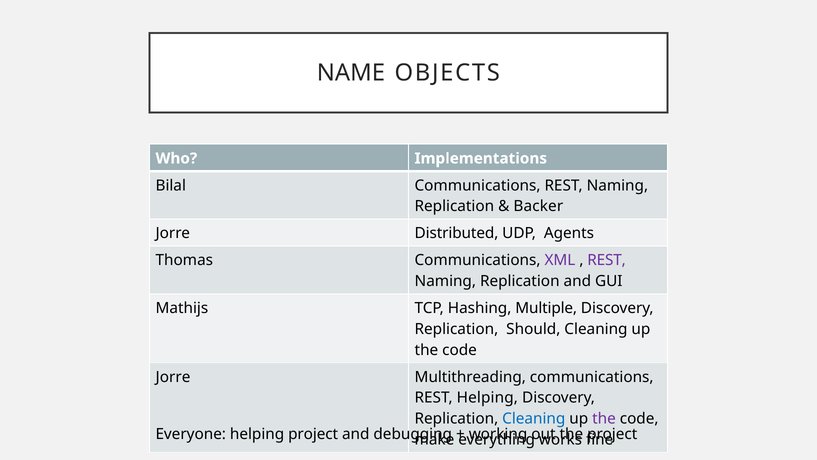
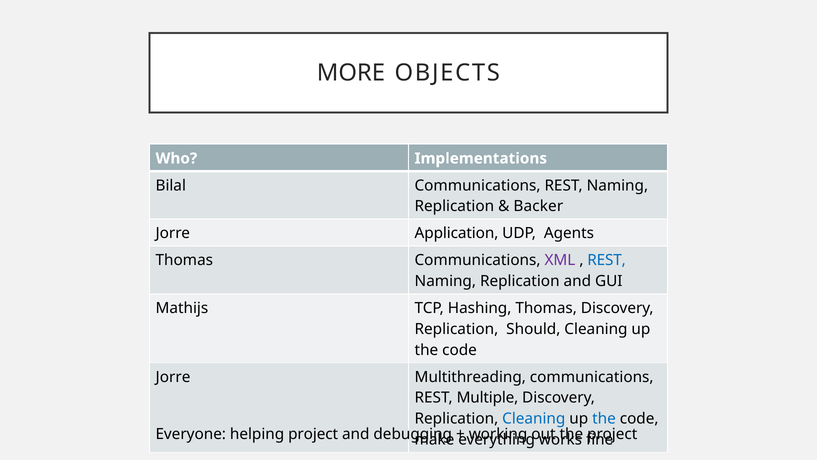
NAME: NAME -> MORE
Distributed: Distributed -> Application
REST at (607, 260) colour: purple -> blue
Hashing Multiple: Multiple -> Thomas
REST Helping: Helping -> Multiple
the at (604, 418) colour: purple -> blue
